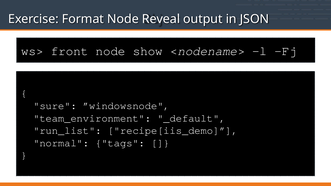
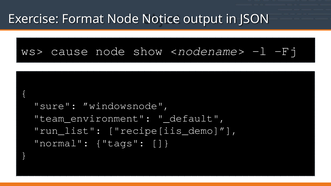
Reveal: Reveal -> Notice
front: front -> cause
